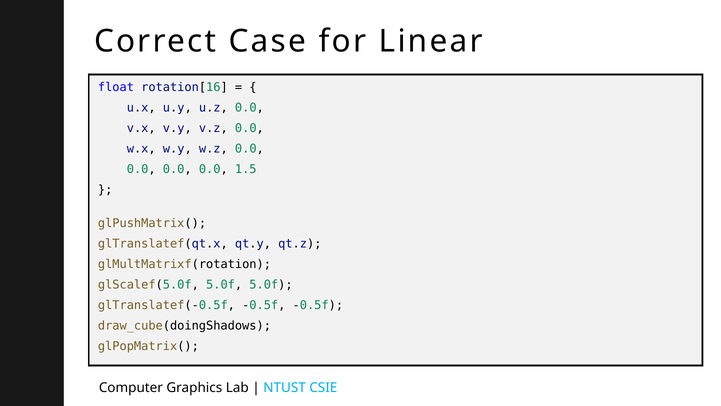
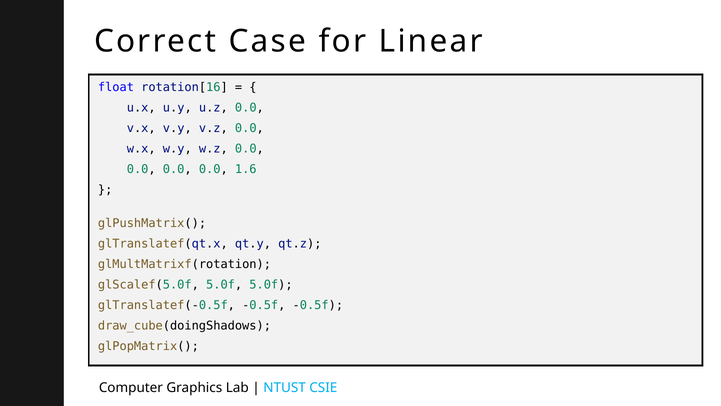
1.5: 1.5 -> 1.6
